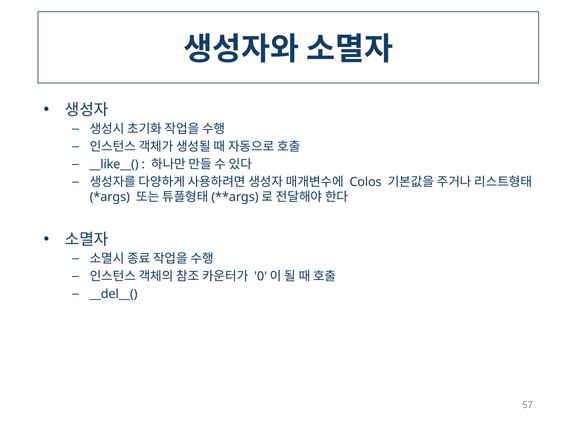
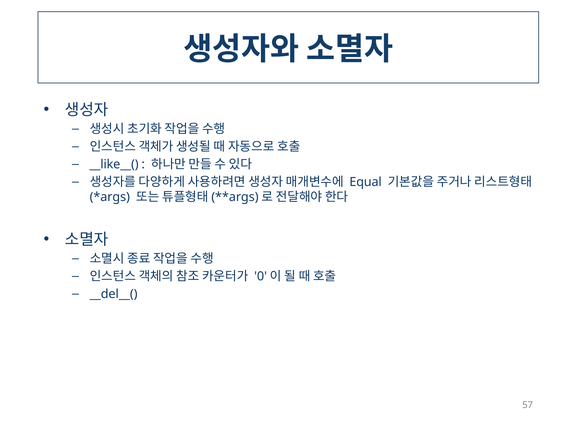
Colos: Colos -> Equal
